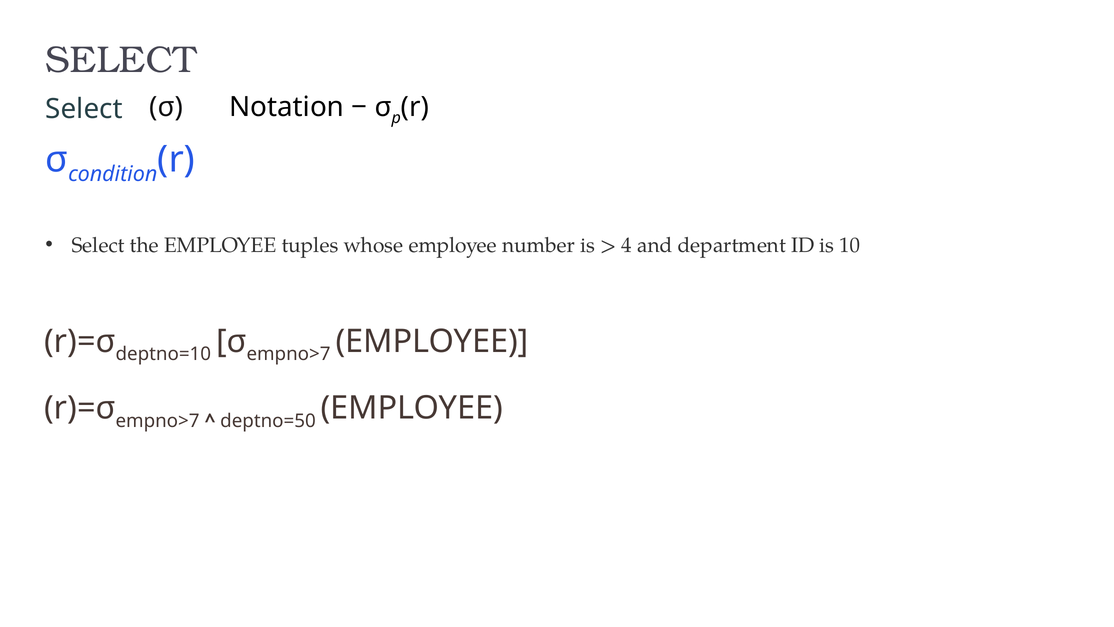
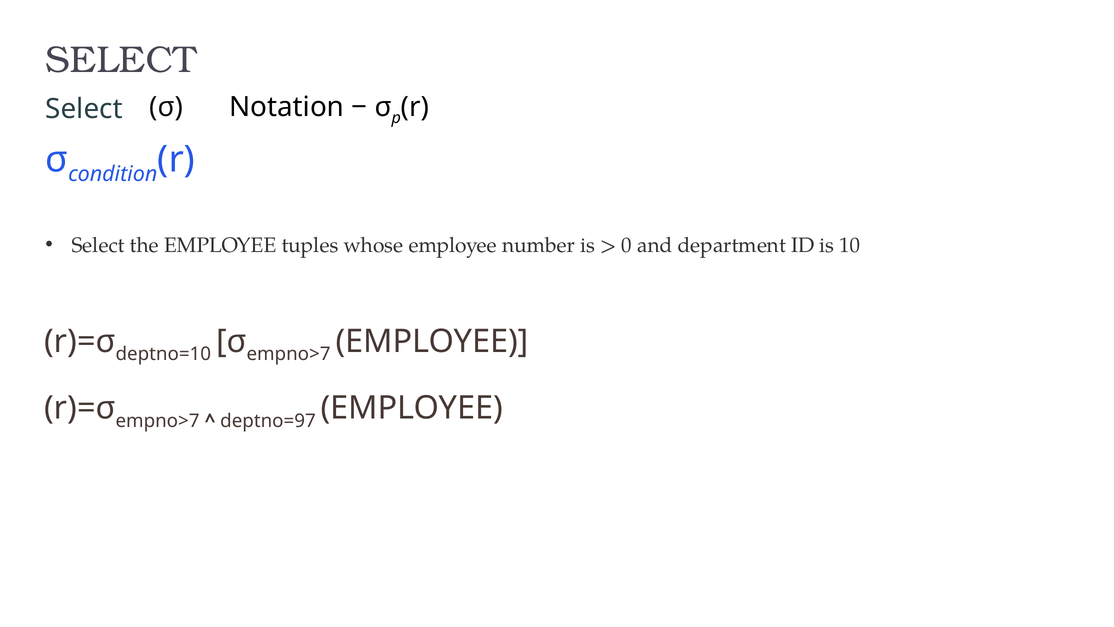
4: 4 -> 0
deptno=50: deptno=50 -> deptno=97
